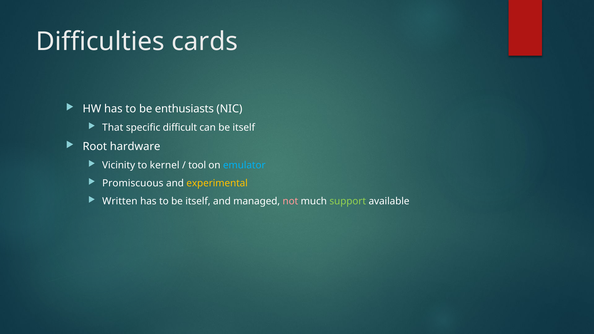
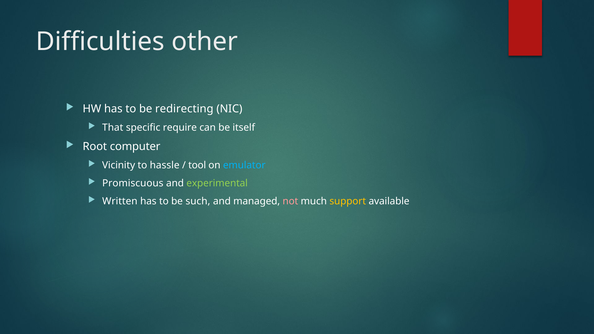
cards: cards -> other
enthusiasts: enthusiasts -> redirecting
difficult: difficult -> require
hardware: hardware -> computer
kernel: kernel -> hassle
experimental colour: yellow -> light green
to be itself: itself -> such
support colour: light green -> yellow
